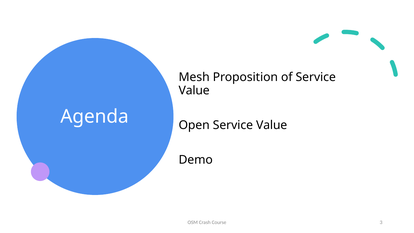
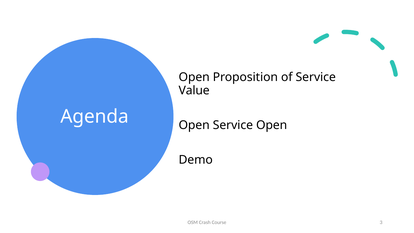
Mesh at (194, 77): Mesh -> Open
Open Service Value: Value -> Open
